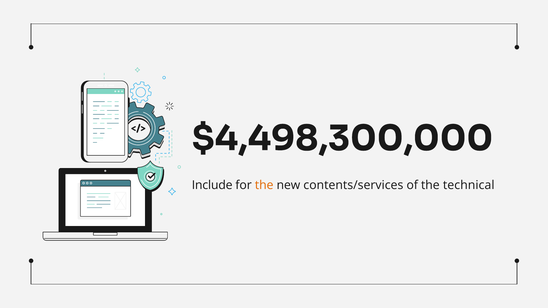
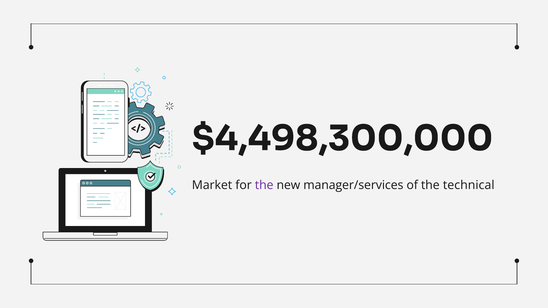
Include: Include -> Market
the at (264, 185) colour: orange -> purple
contents/services: contents/services -> manager/services
